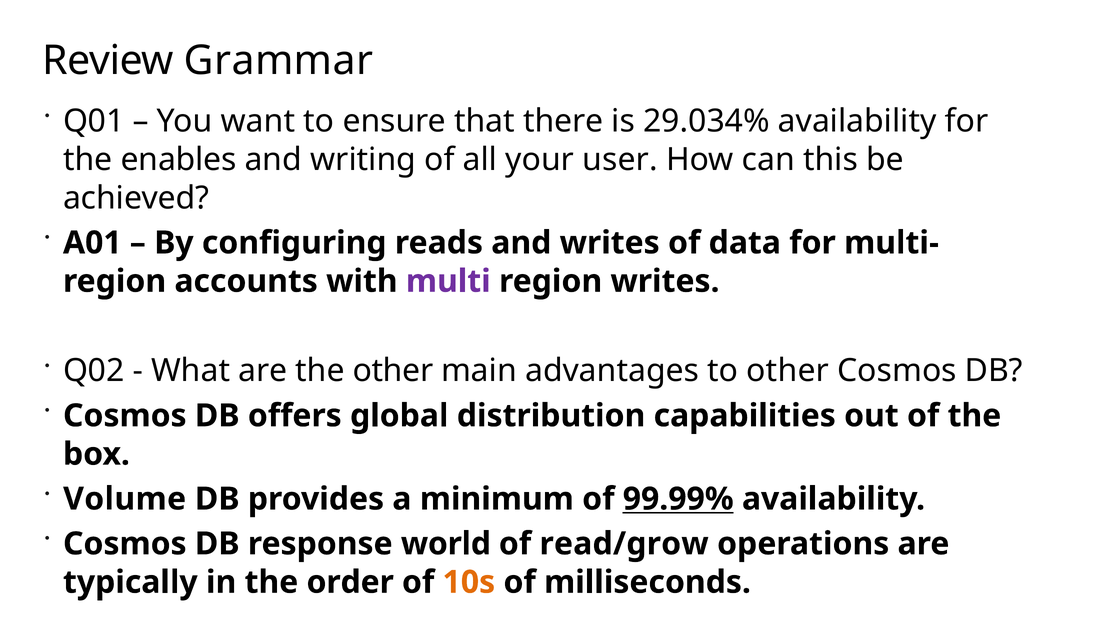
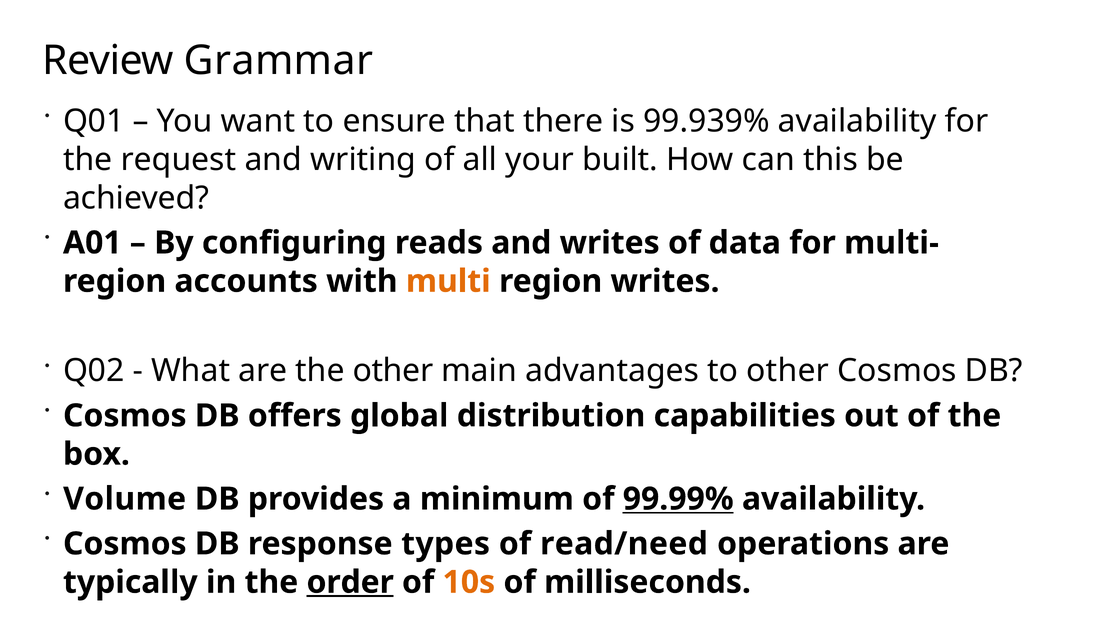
29.034%: 29.034% -> 99.939%
enables: enables -> request
user: user -> built
multi colour: purple -> orange
world: world -> types
read/grow: read/grow -> read/need
order underline: none -> present
